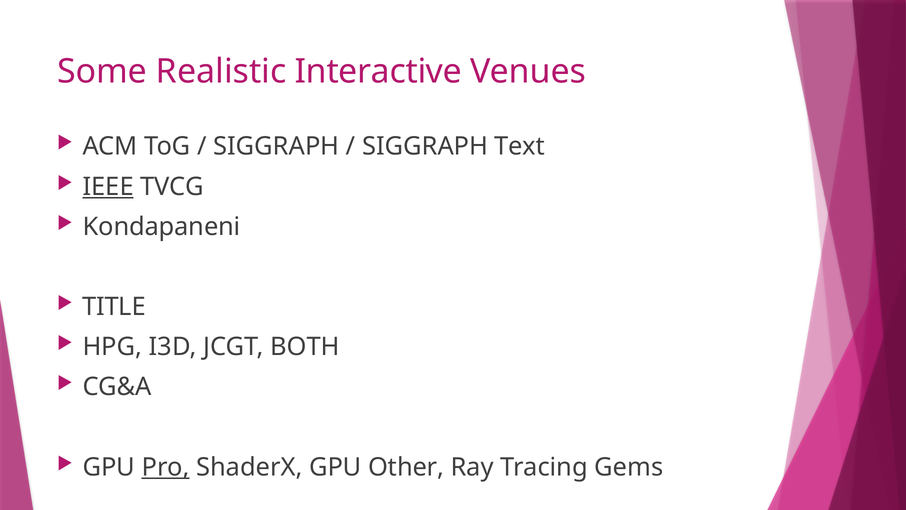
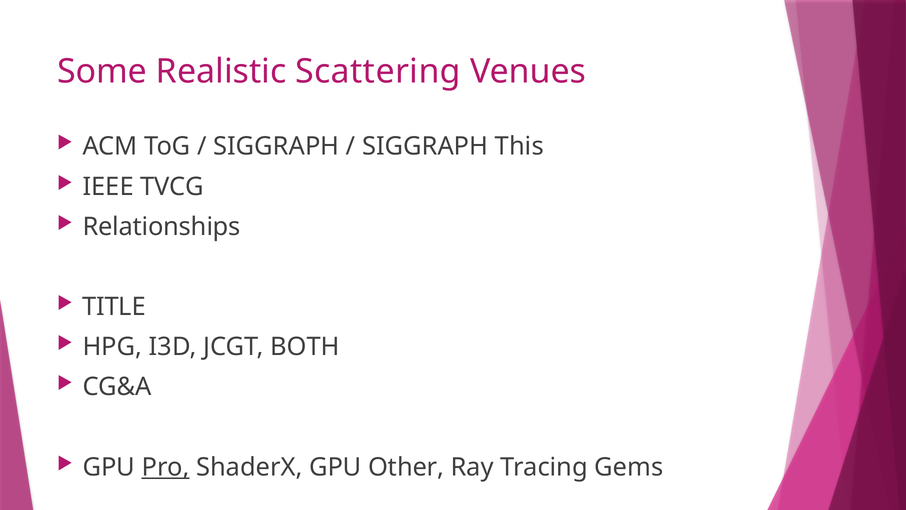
Interactive: Interactive -> Scattering
Text: Text -> This
IEEE underline: present -> none
Kondapaneni: Kondapaneni -> Relationships
